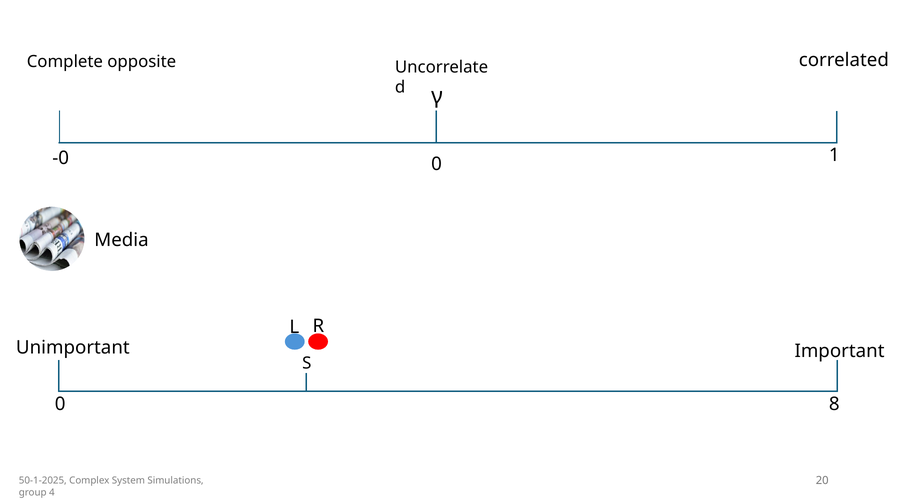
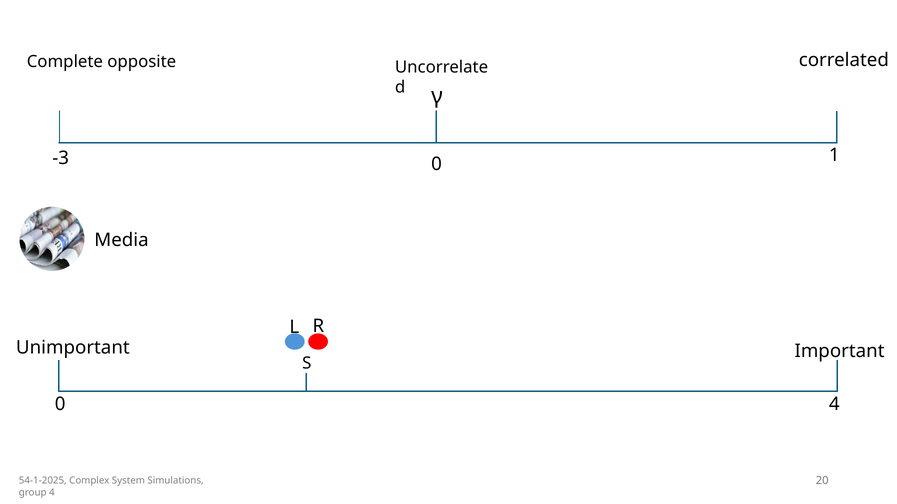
-0: -0 -> -3
0 8: 8 -> 4
50-1-2025: 50-1-2025 -> 54-1-2025
